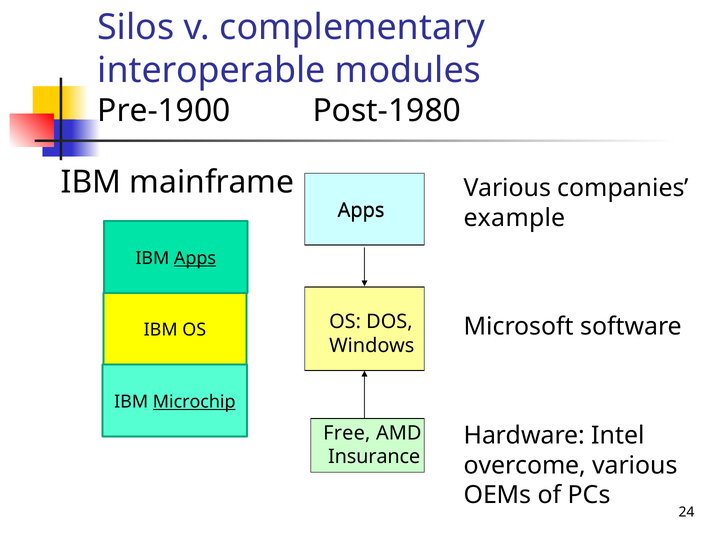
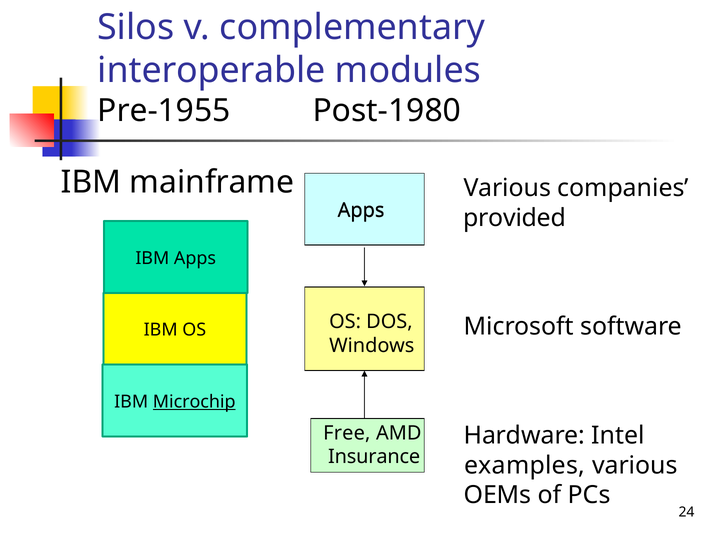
Pre-1900: Pre-1900 -> Pre-1955
example: example -> provided
Apps at (195, 258) underline: present -> none
overcome: overcome -> examples
